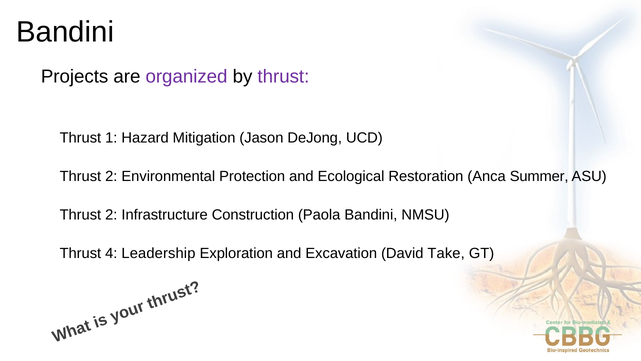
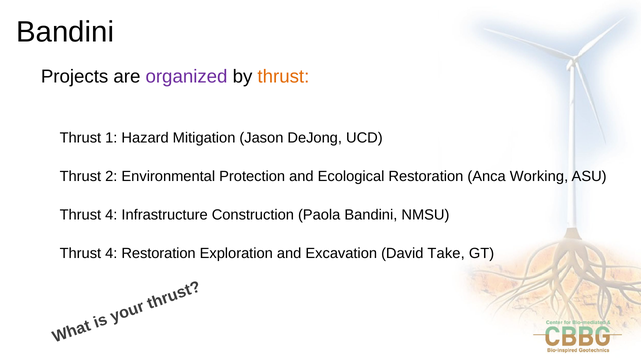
thrust colour: purple -> orange
Summer: Summer -> Working
2 at (111, 215): 2 -> 4
4 Leadership: Leadership -> Restoration
